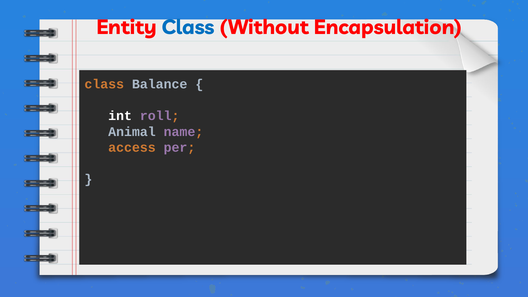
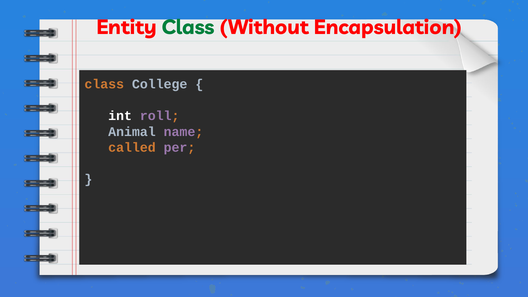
Class at (188, 27) colour: blue -> green
Balance: Balance -> College
access: access -> called
